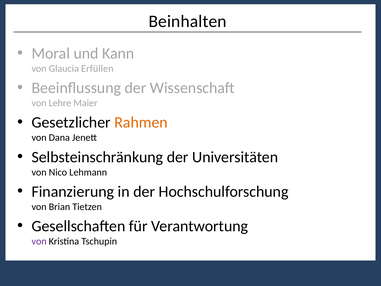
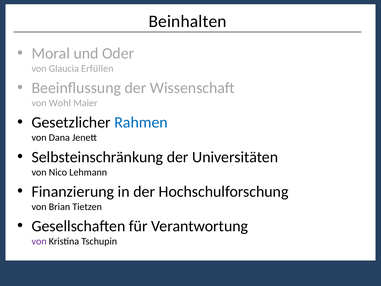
Kann: Kann -> Oder
Lehre: Lehre -> Wohl
Rahmen colour: orange -> blue
